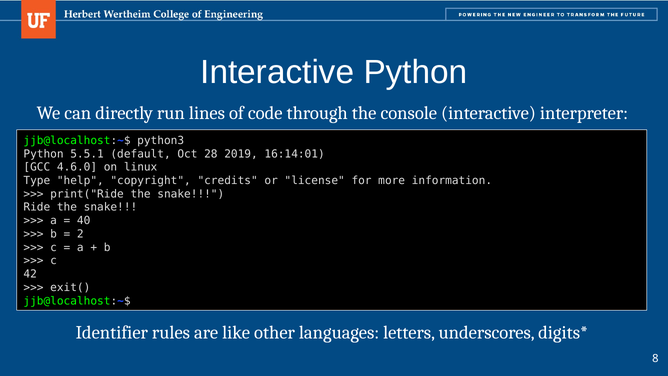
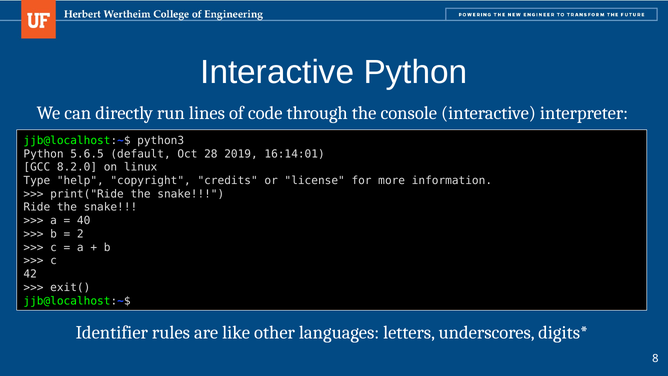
5.5.1: 5.5.1 -> 5.6.5
4.6.0: 4.6.0 -> 8.2.0
